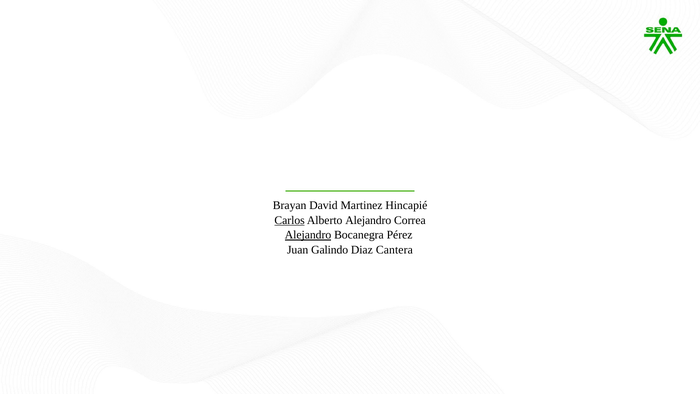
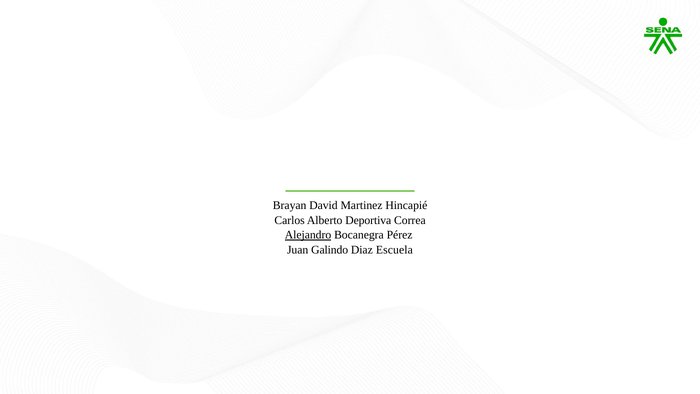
Carlos underline: present -> none
Alberto Alejandro: Alejandro -> Deportiva
Cantera: Cantera -> Escuela
